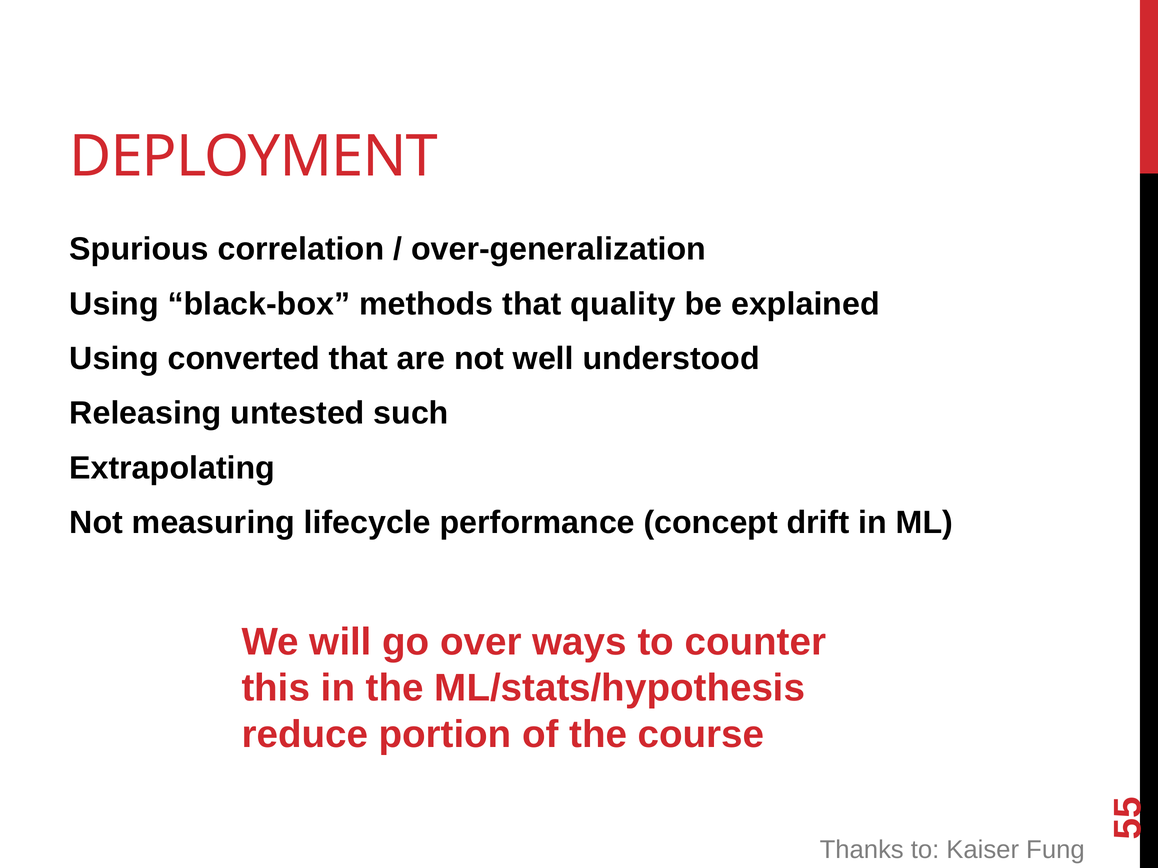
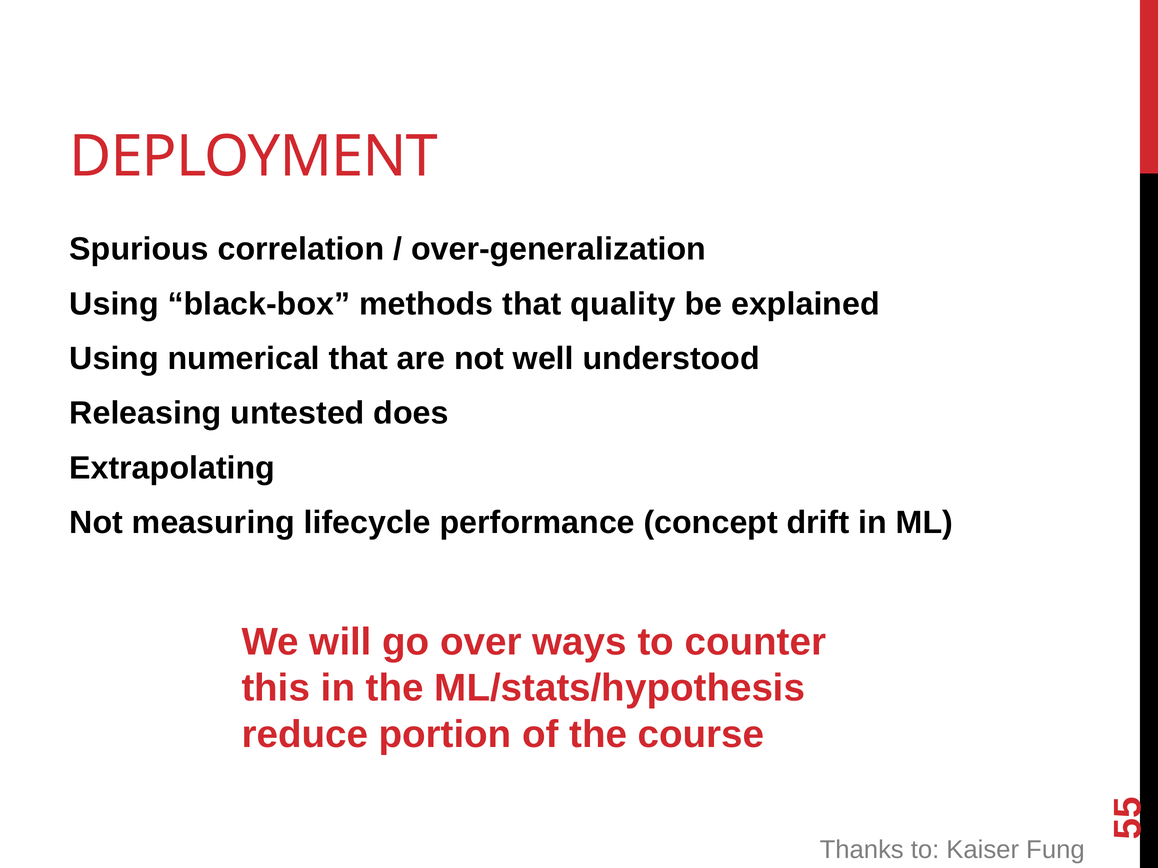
converted: converted -> numerical
such: such -> does
